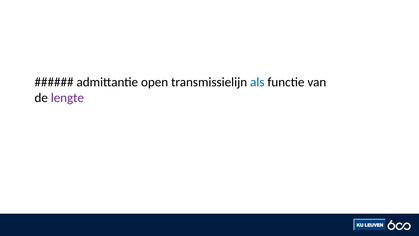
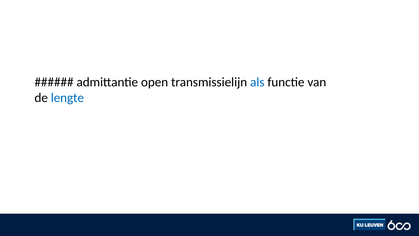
lengte colour: purple -> blue
